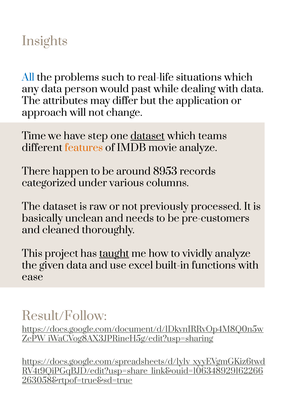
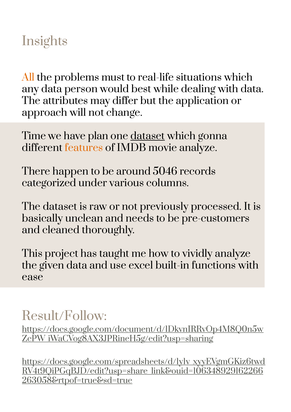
All colour: blue -> orange
such: such -> must
past: past -> best
step: step -> plan
teams: teams -> gonna
8953: 8953 -> 5046
taught underline: present -> none
